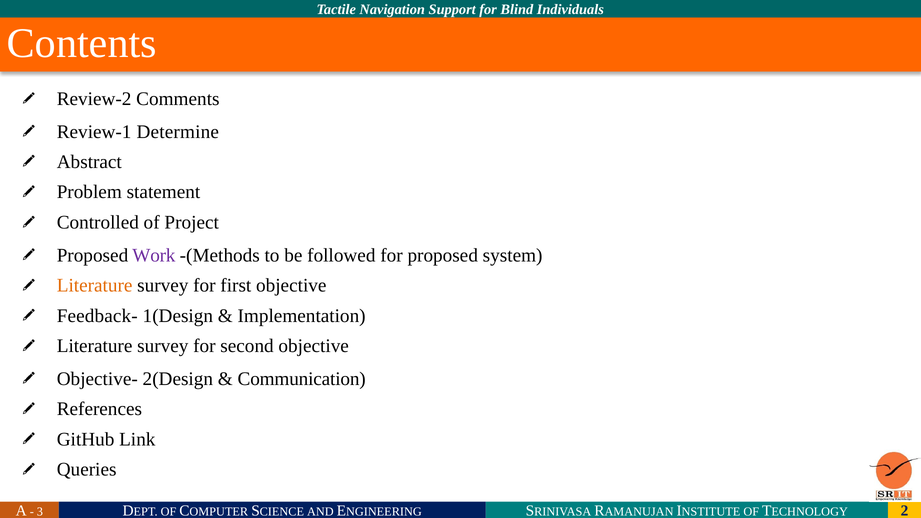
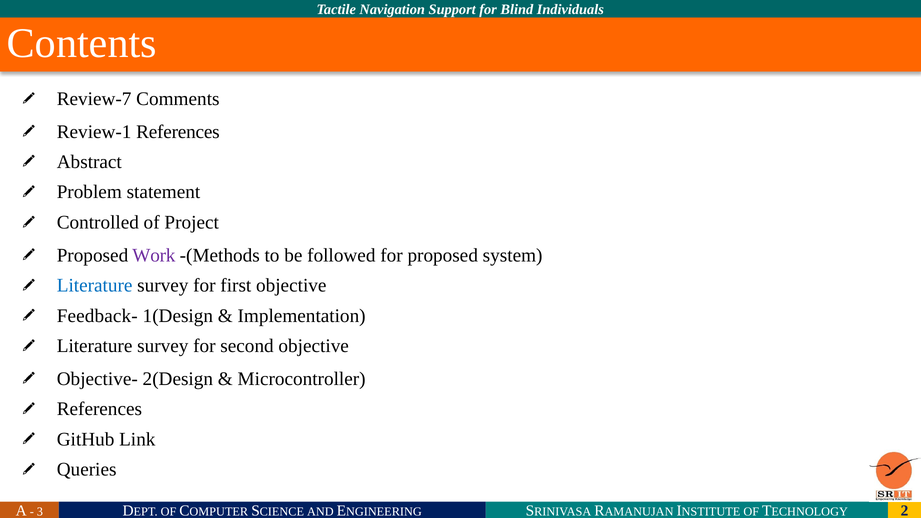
Review-2: Review-2 -> Review-7
Review-1 Determine: Determine -> References
Literature at (95, 285) colour: orange -> blue
Communication: Communication -> Microcontroller
